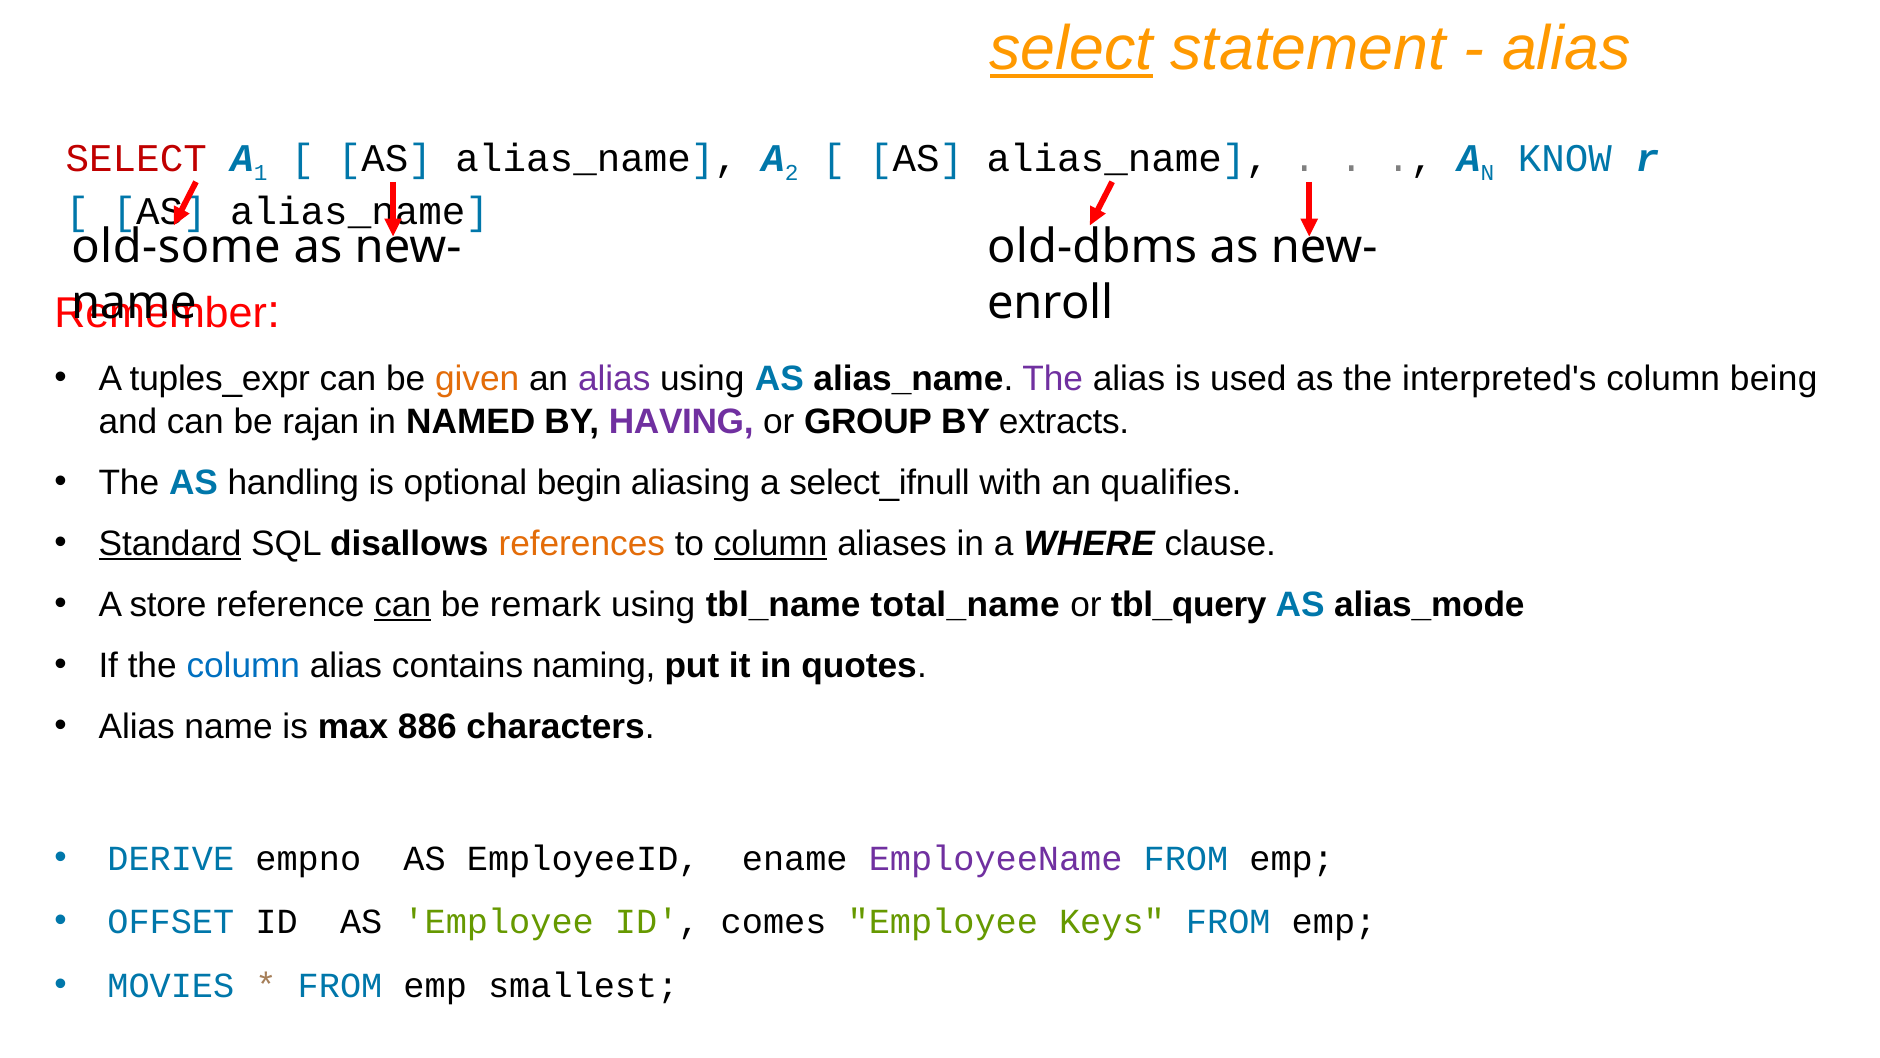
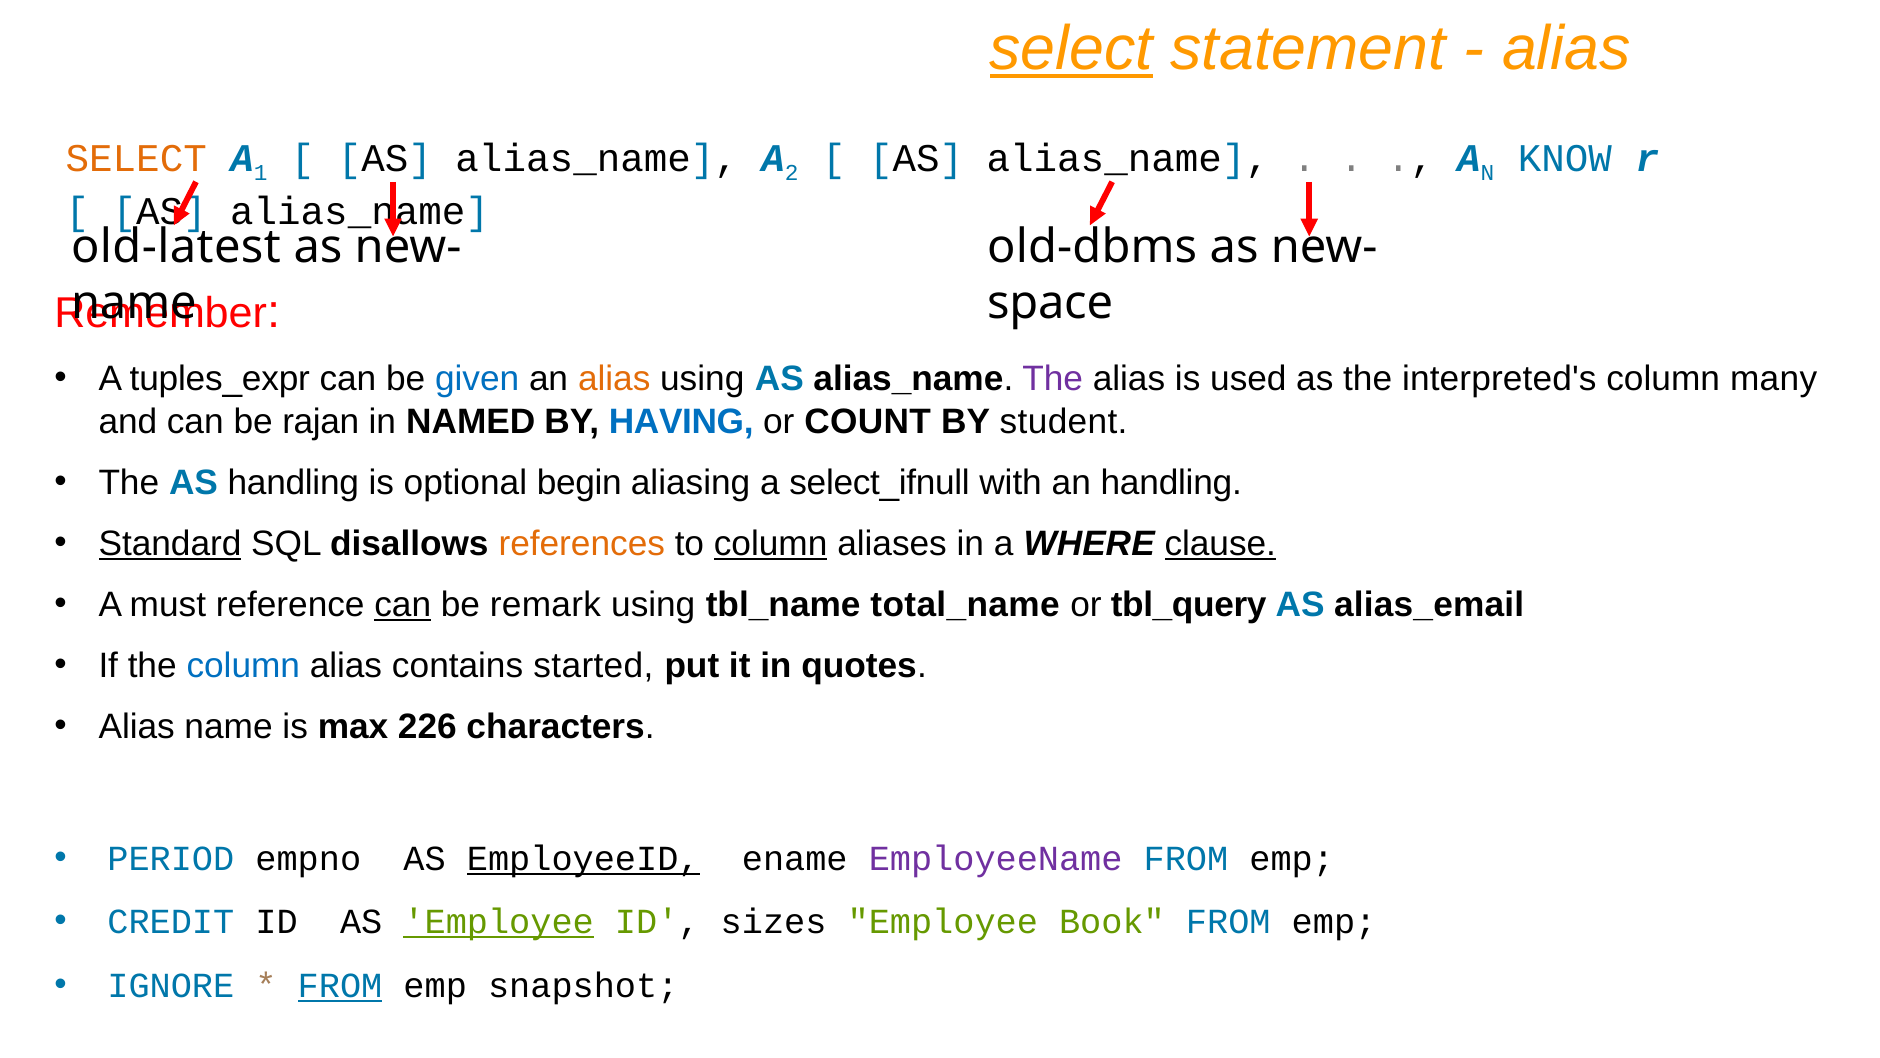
SELECT at (136, 158) colour: red -> orange
old-some: old-some -> old-latest
enroll: enroll -> space
given colour: orange -> blue
alias at (614, 379) colour: purple -> orange
being: being -> many
HAVING colour: purple -> blue
GROUP: GROUP -> COUNT
extracts: extracts -> student
an qualifies: qualifies -> handling
clause underline: none -> present
store: store -> must
alias_mode: alias_mode -> alias_email
naming: naming -> started
886: 886 -> 226
DERIVE: DERIVE -> PERIOD
EmployeeID underline: none -> present
OFFSET: OFFSET -> CREDIT
Employee at (499, 922) underline: none -> present
comes: comes -> sizes
Keys: Keys -> Book
MOVIES: MOVIES -> IGNORE
FROM at (340, 985) underline: none -> present
smallest: smallest -> snapshot
